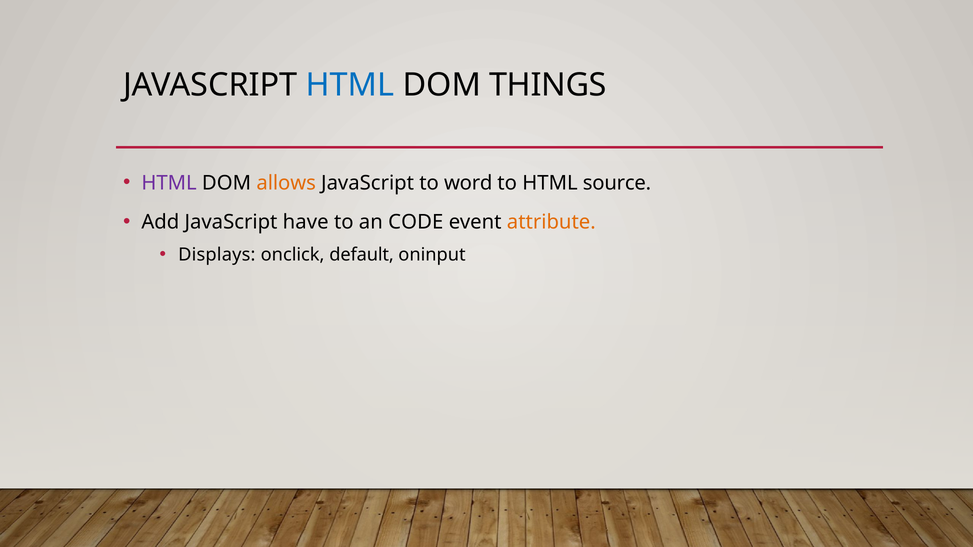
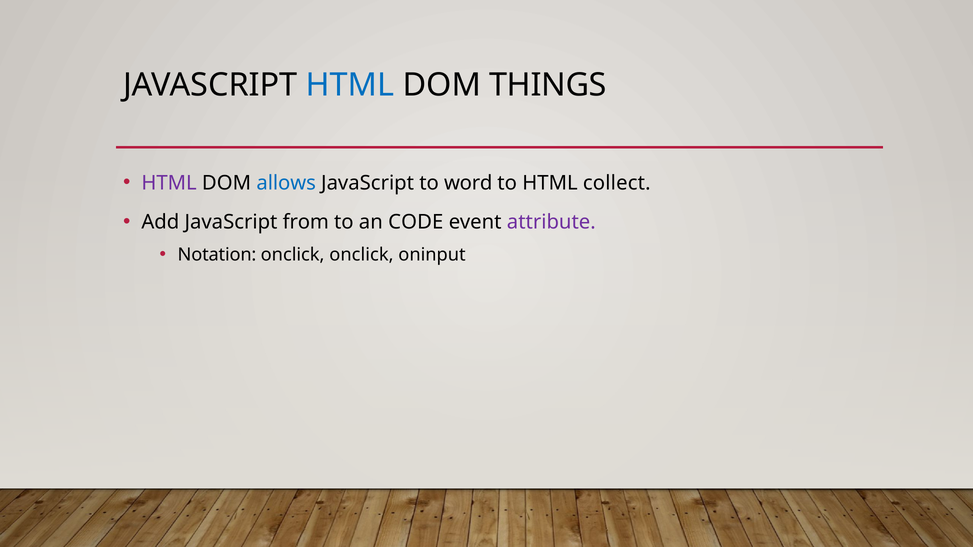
allows colour: orange -> blue
source: source -> collect
have: have -> from
attribute colour: orange -> purple
Displays: Displays -> Notation
onclick default: default -> onclick
